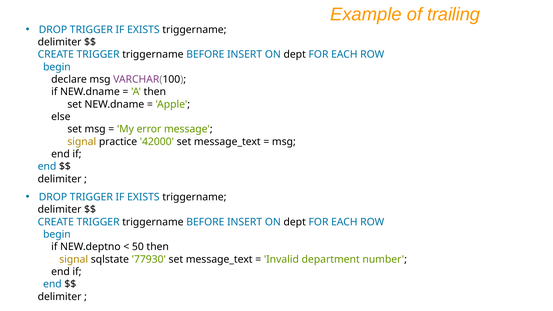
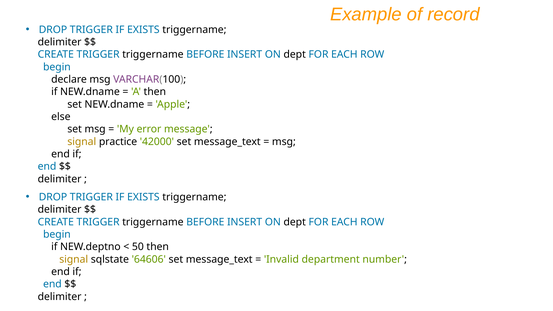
trailing: trailing -> record
77930: 77930 -> 64606
